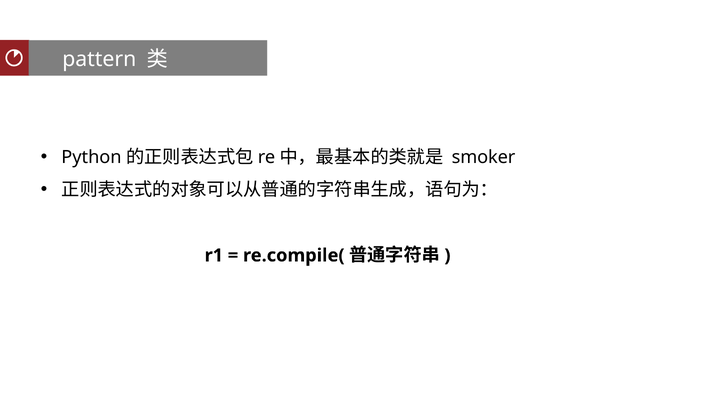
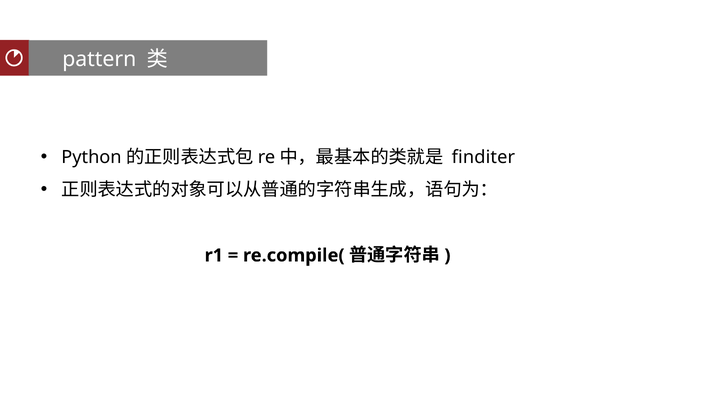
smoker: smoker -> finditer
